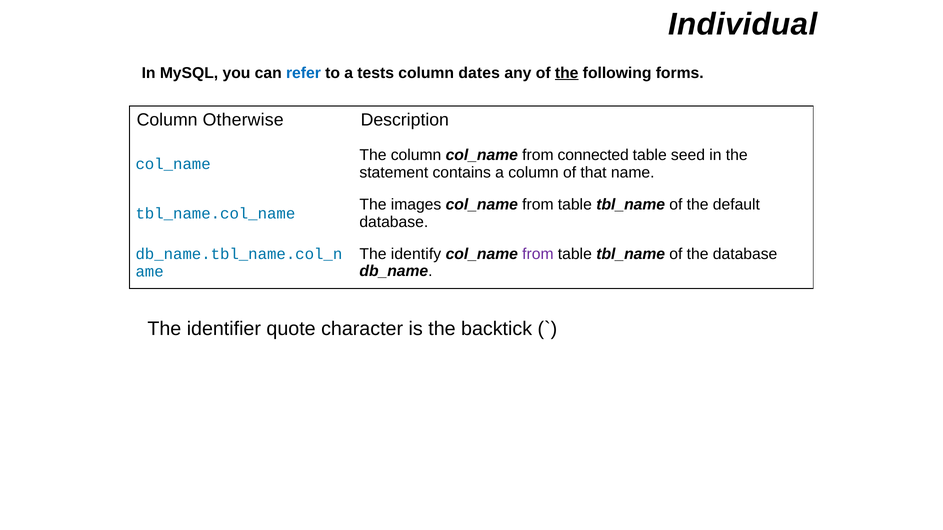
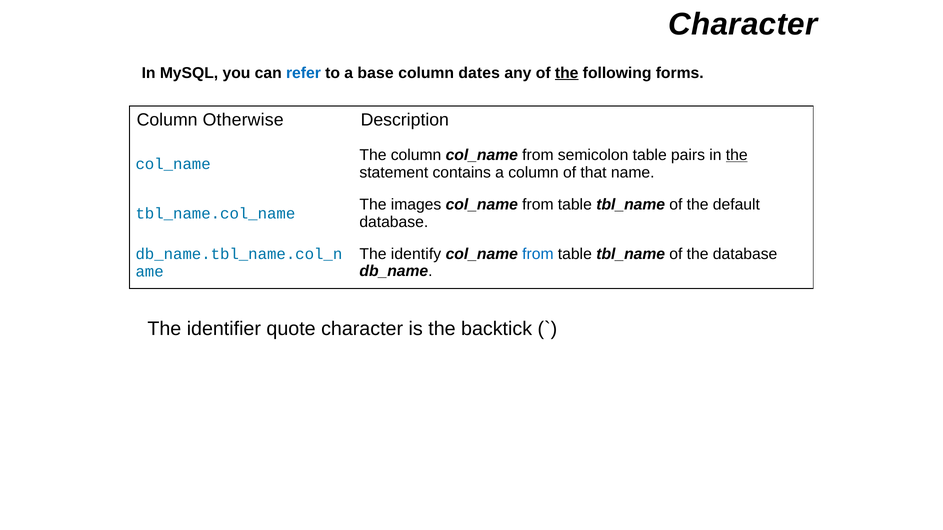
Individual at (743, 25): Individual -> Character
tests: tests -> base
connected: connected -> semicolon
seed: seed -> pairs
the at (737, 155) underline: none -> present
from at (538, 254) colour: purple -> blue
